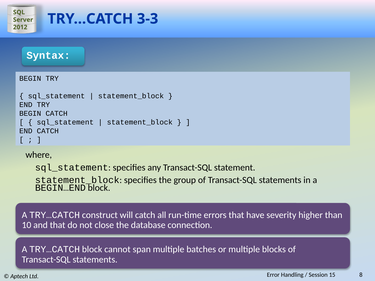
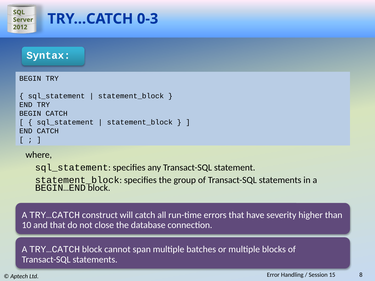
3-3: 3-3 -> 0-3
